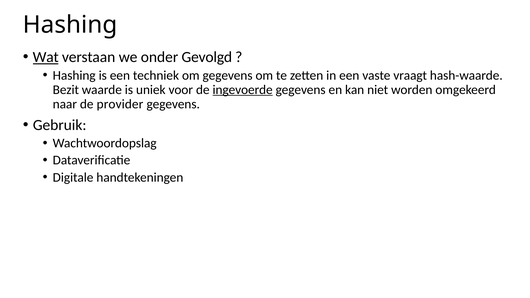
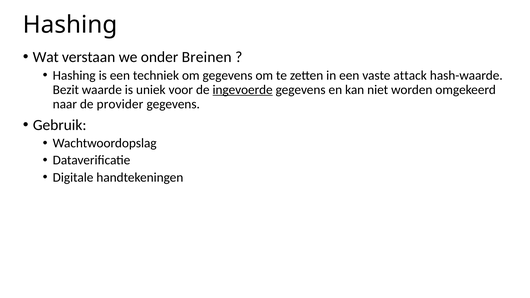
Wat underline: present -> none
Gevolgd: Gevolgd -> Breinen
vraagt: vraagt -> attack
